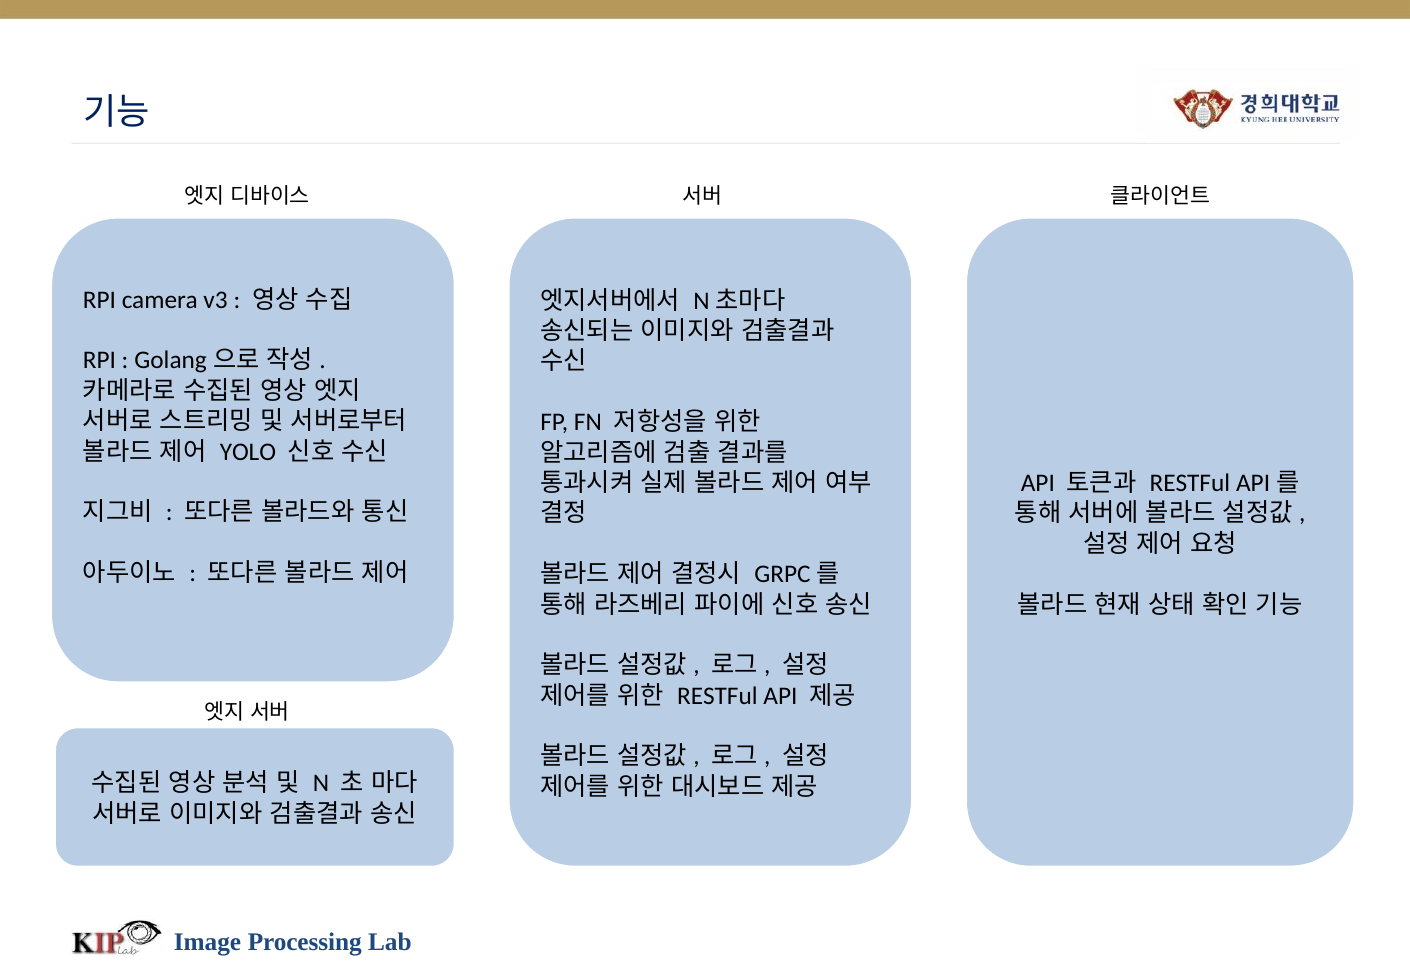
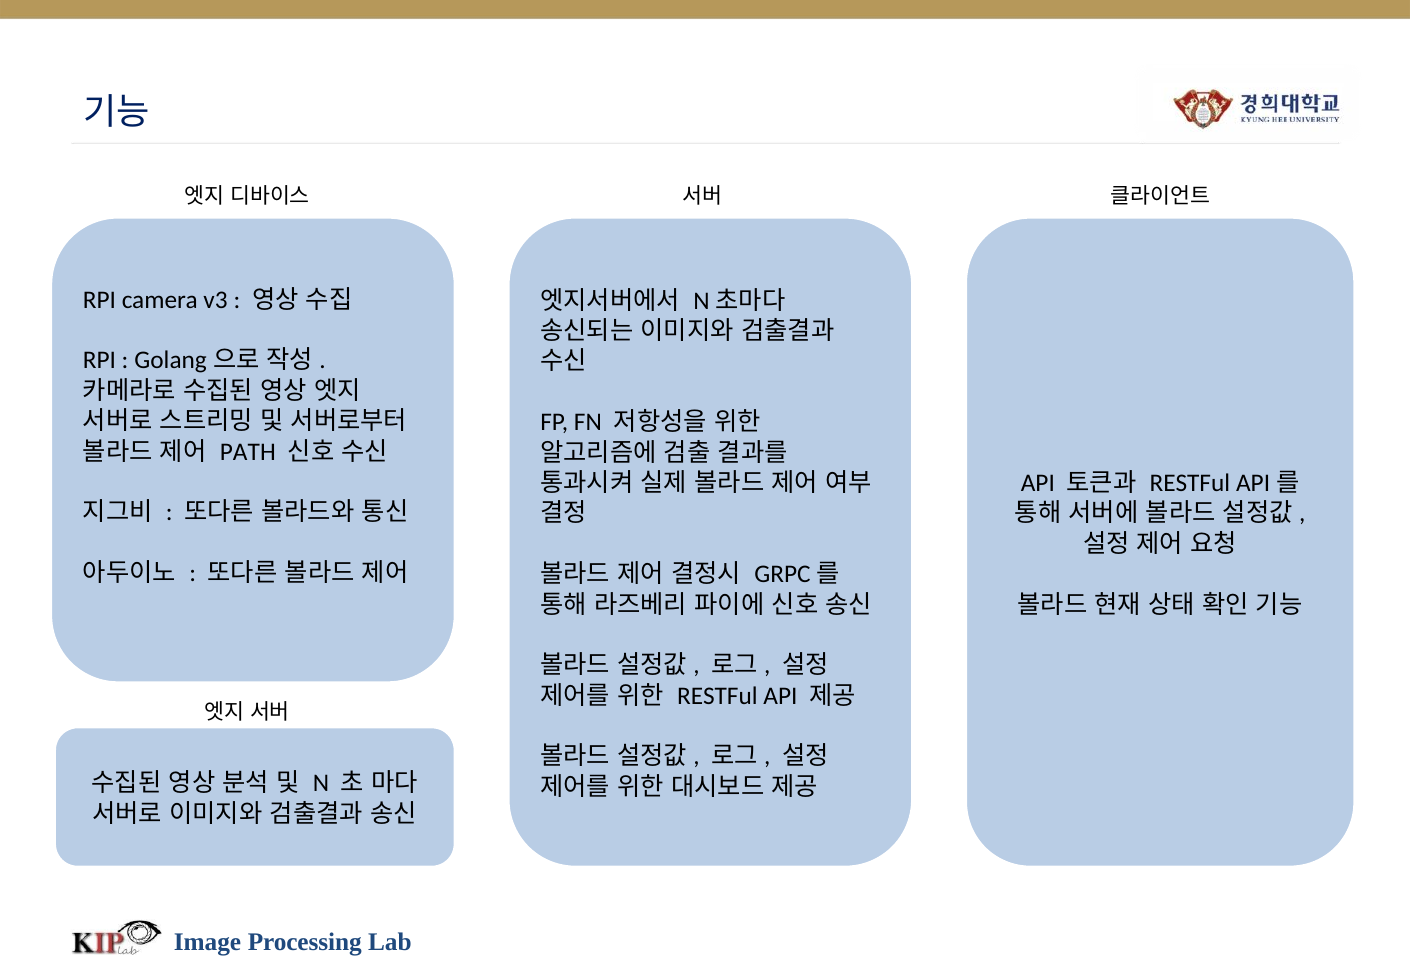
YOLO: YOLO -> PATH
